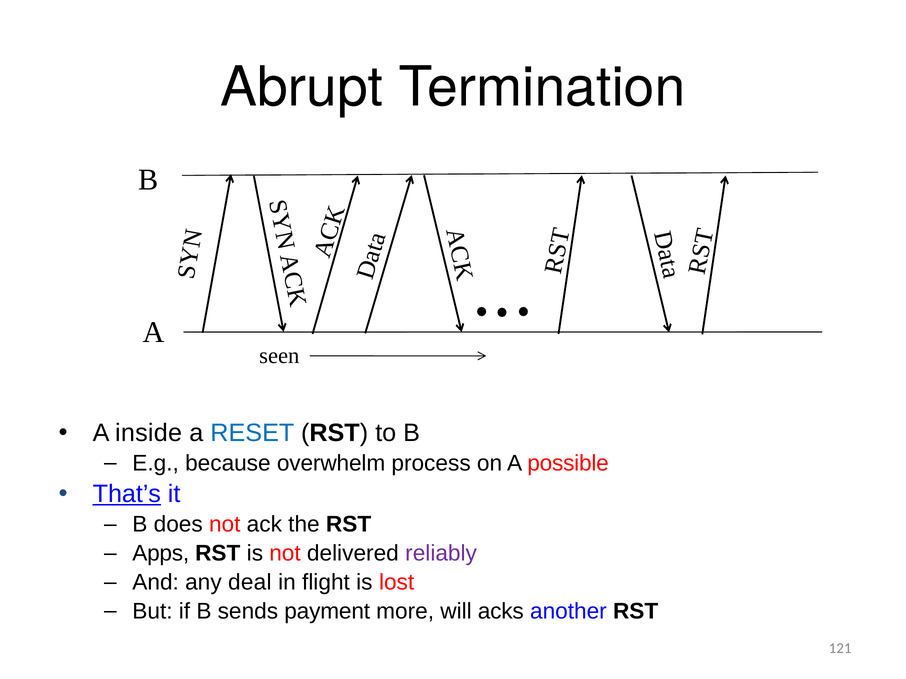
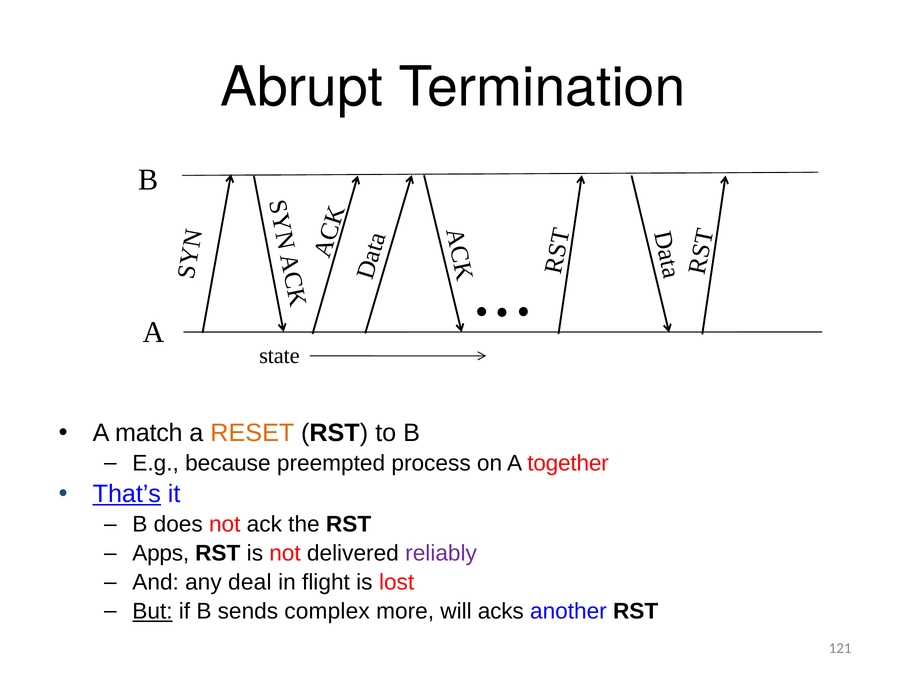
seen: seen -> state
inside: inside -> match
RESET colour: blue -> orange
overwhelm: overwhelm -> preempted
possible: possible -> together
But underline: none -> present
payment: payment -> complex
